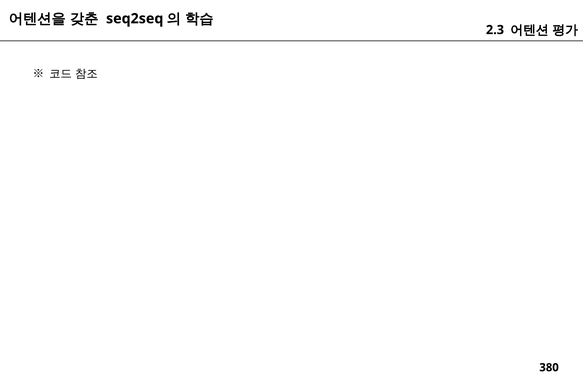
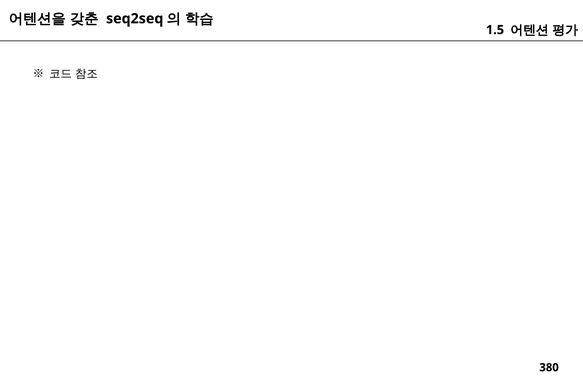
2.3: 2.3 -> 1.5
